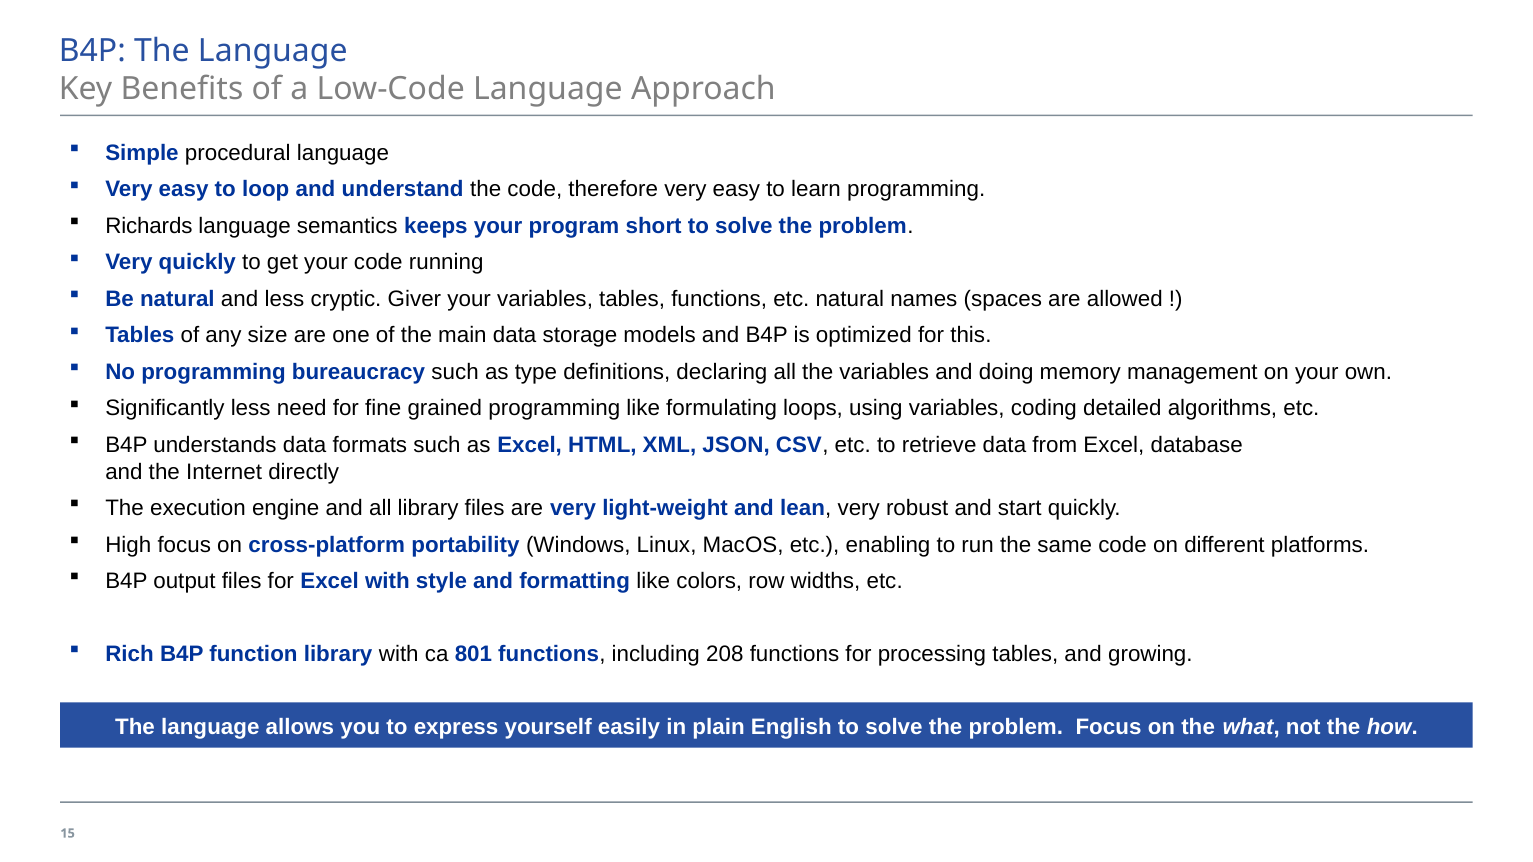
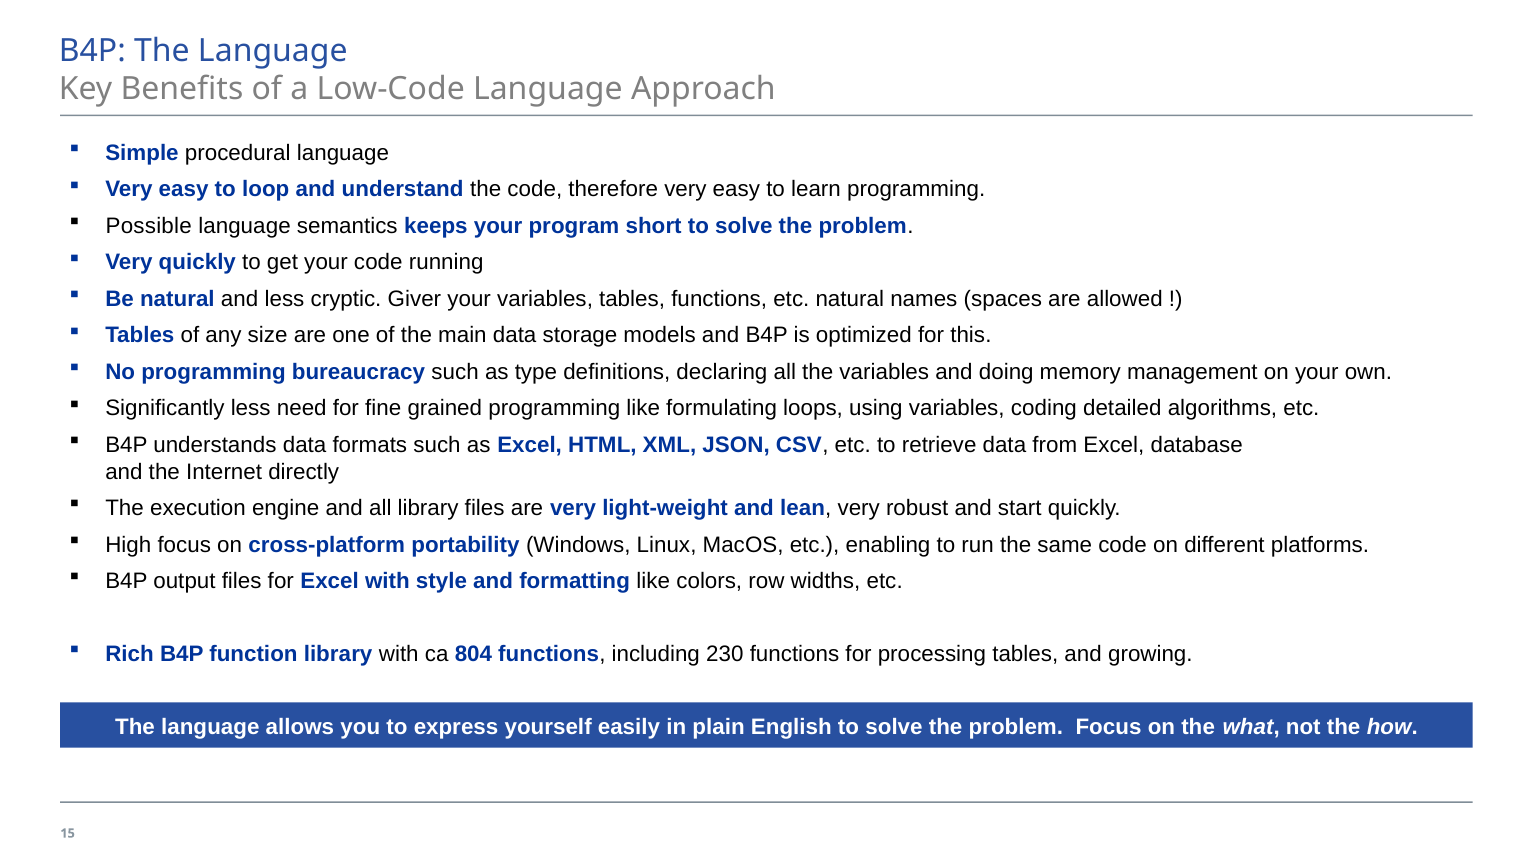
Richards: Richards -> Possible
801: 801 -> 804
208: 208 -> 230
